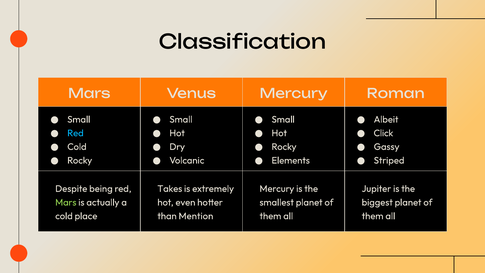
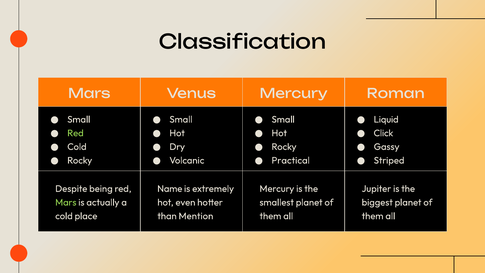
Albeit: Albeit -> Liquid
Red at (75, 133) colour: light blue -> light green
Elements: Elements -> Practical
Takes: Takes -> Name
